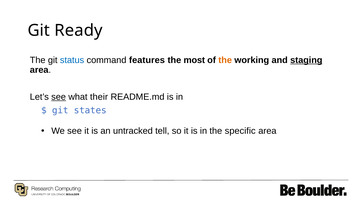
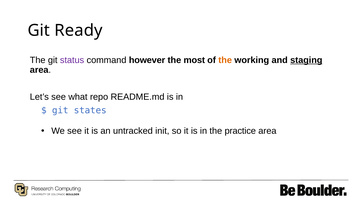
status colour: blue -> purple
features: features -> however
see at (59, 97) underline: present -> none
their: their -> repo
tell: tell -> init
specific: specific -> practice
